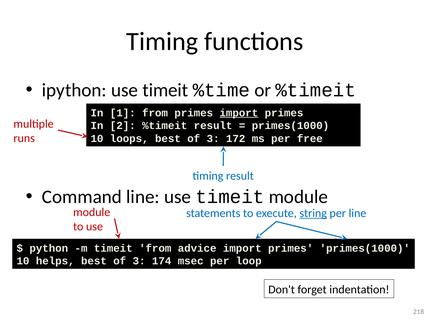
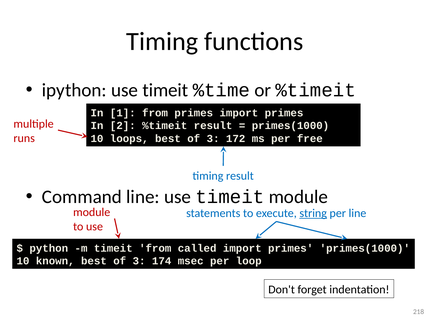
import at (239, 113) underline: present -> none
advice: advice -> called
helps: helps -> known
